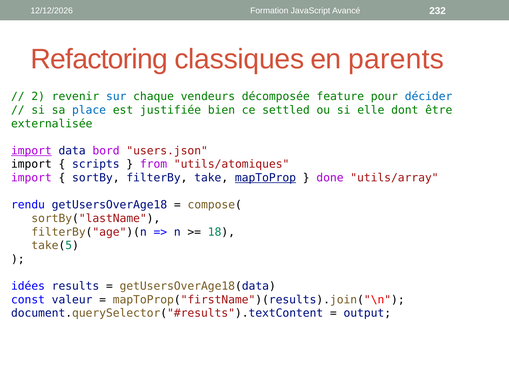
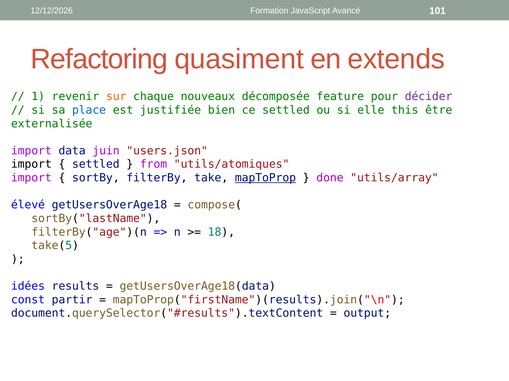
232: 232 -> 101
classiques: classiques -> quasiment
parents: parents -> extends
2: 2 -> 1
sur colour: blue -> orange
vendeurs: vendeurs -> nouveaux
décider colour: blue -> purple
dont: dont -> this
import at (31, 151) underline: present -> none
bord: bord -> juin
scripts at (96, 165): scripts -> settled
rendu: rendu -> élevé
valeur: valeur -> partir
